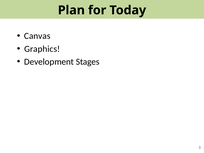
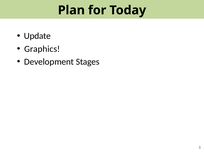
Canvas: Canvas -> Update
